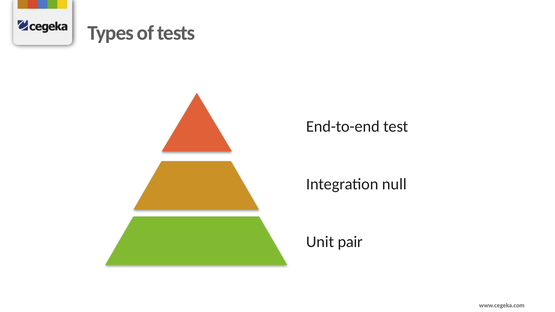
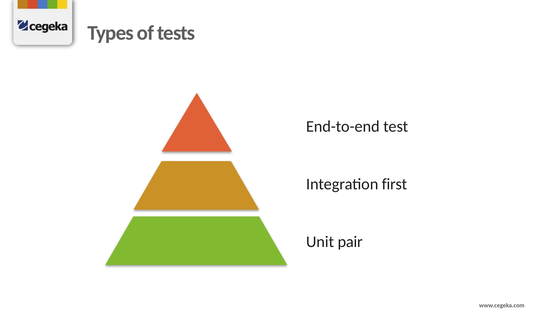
null: null -> first
